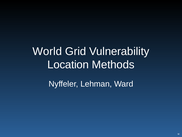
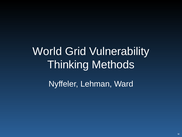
Location: Location -> Thinking
